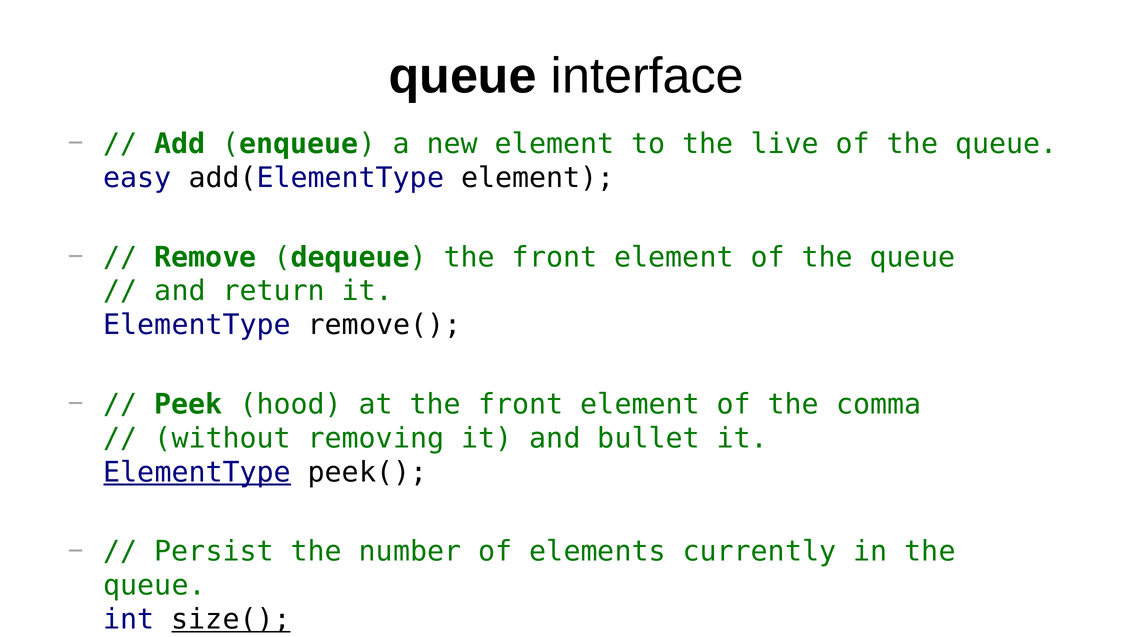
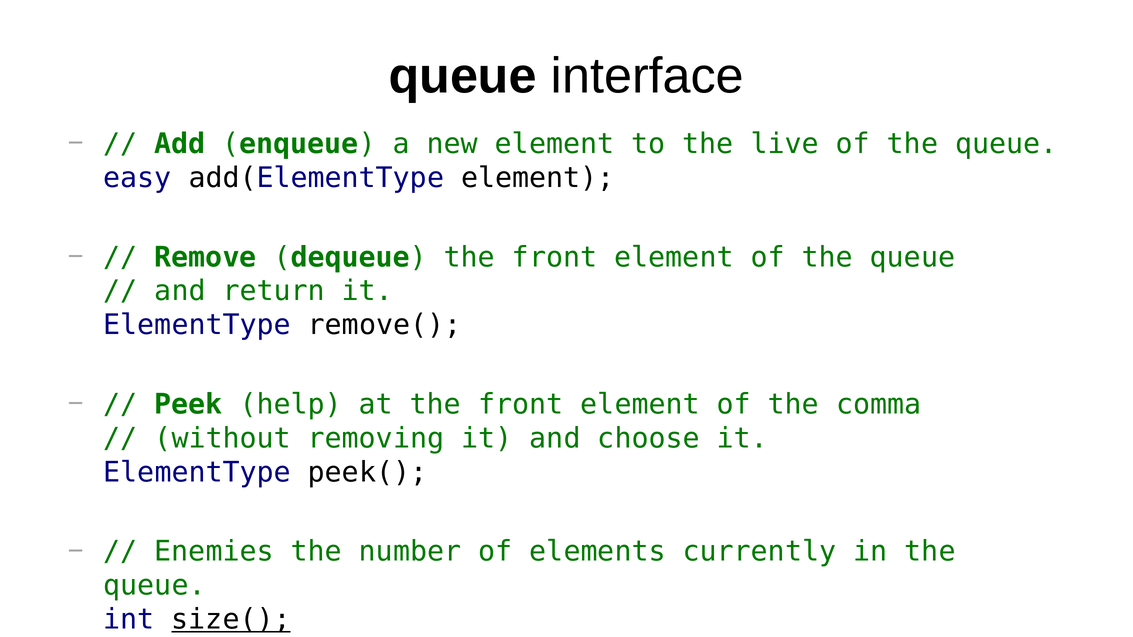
hood: hood -> help
bullet: bullet -> choose
ElementType at (197, 473) underline: present -> none
Persist: Persist -> Enemies
